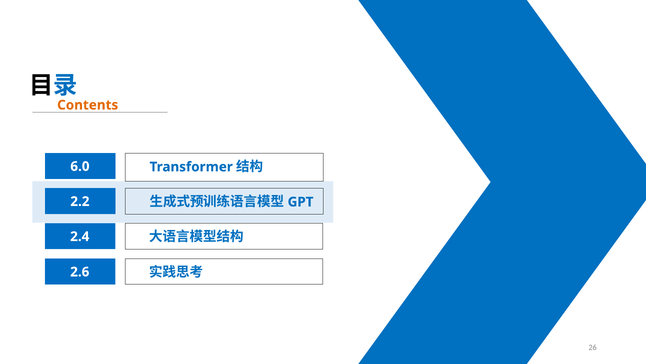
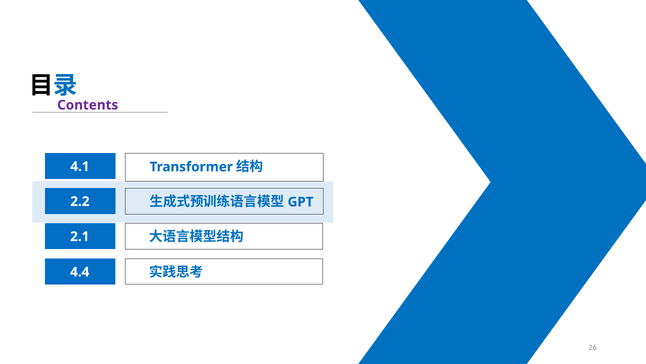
Contents colour: orange -> purple
6.0: 6.0 -> 4.1
2.4: 2.4 -> 2.1
2.6: 2.6 -> 4.4
